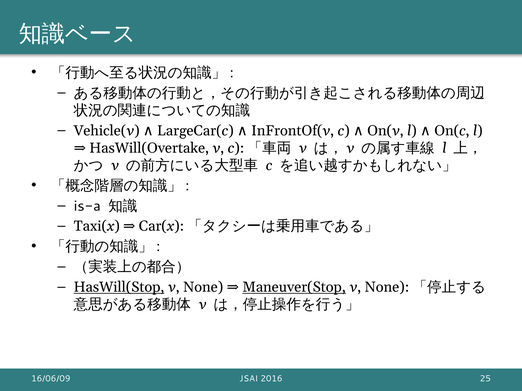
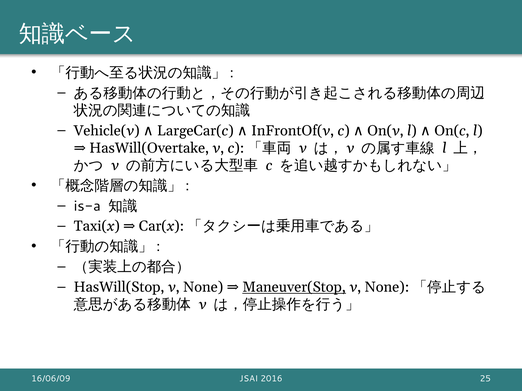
HasWill(Stop underline: present -> none
